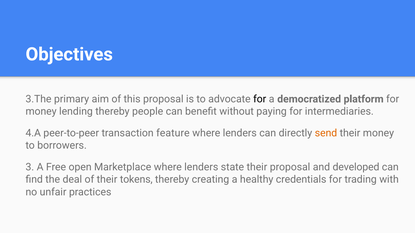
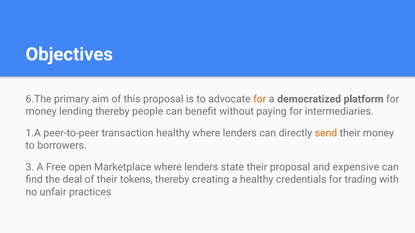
3.The: 3.The -> 6.The
for at (260, 99) colour: black -> orange
4.A: 4.A -> 1.A
transaction feature: feature -> healthy
developed: developed -> expensive
